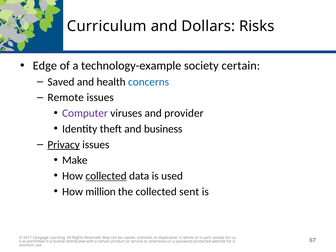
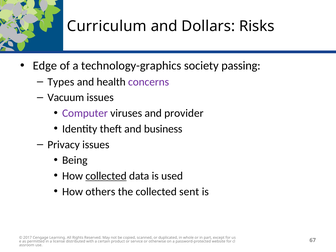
technology-example: technology-example -> technology-graphics
society certain: certain -> passing
Saved: Saved -> Types
concerns colour: blue -> purple
Remote: Remote -> Vacuum
Privacy underline: present -> none
Make: Make -> Being
million: million -> others
